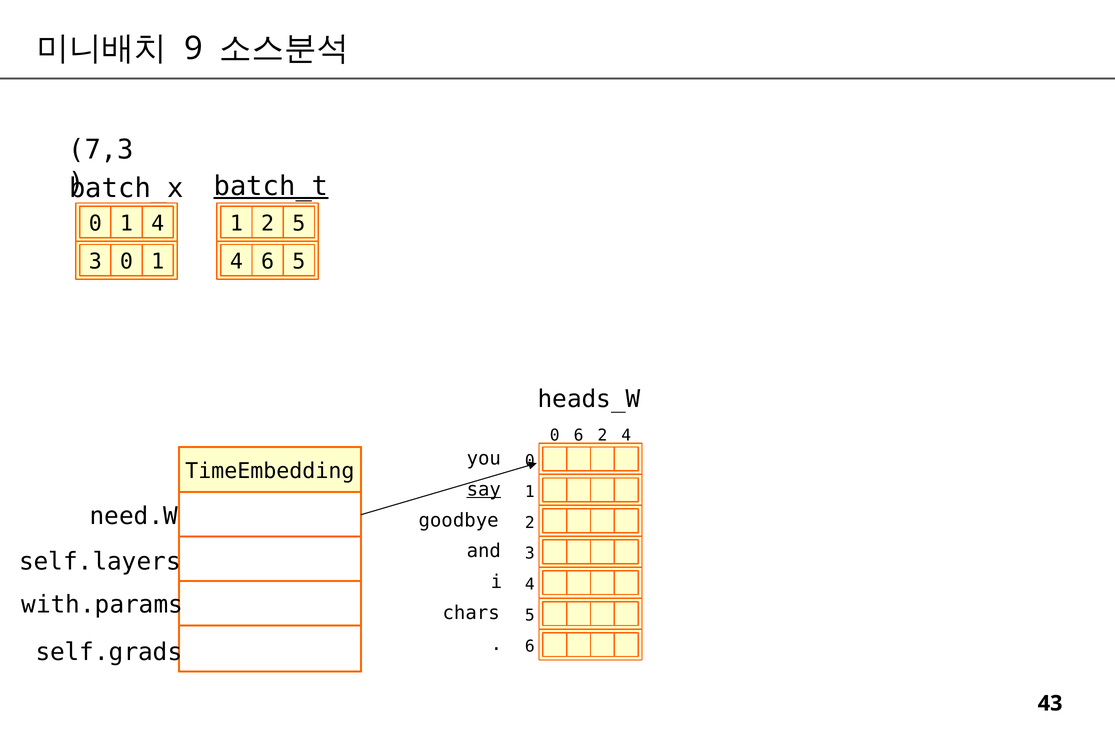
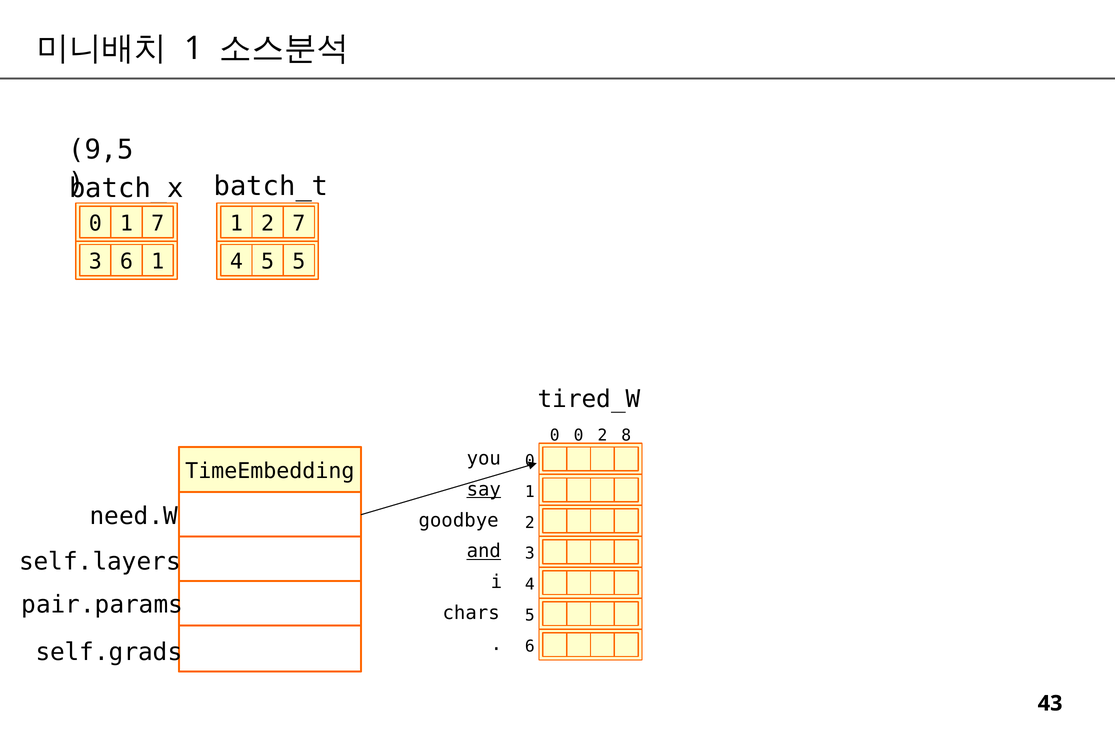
9 at (194, 48): 9 -> 1
7,3: 7,3 -> 9,5
batch_t underline: present -> none
1 4: 4 -> 7
2 5: 5 -> 7
3 0: 0 -> 6
6 at (268, 261): 6 -> 5
heads_W: heads_W -> tired_W
0 6: 6 -> 0
2 4: 4 -> 8
and underline: none -> present
with.params: with.params -> pair.params
